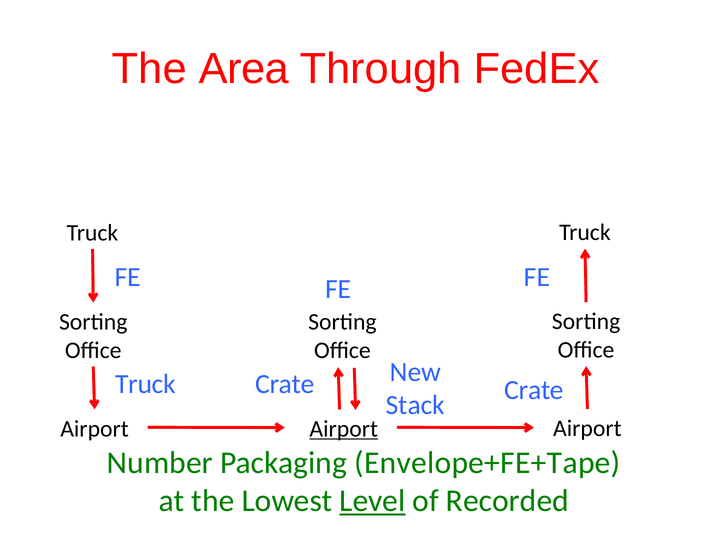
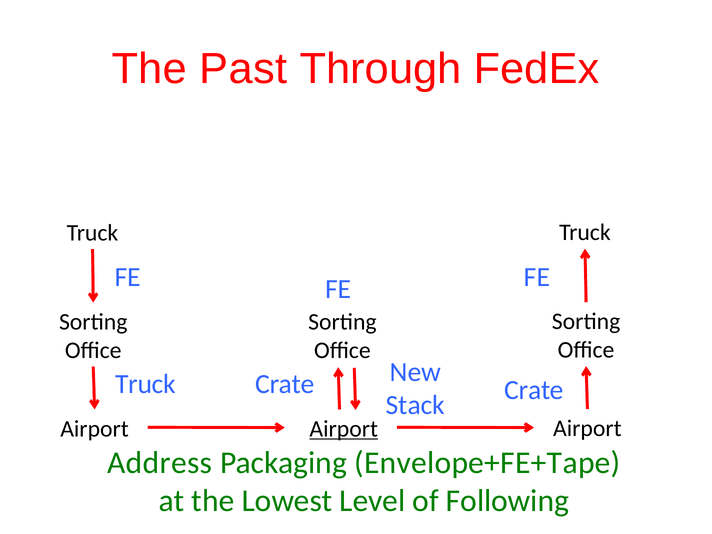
Area: Area -> Past
Number: Number -> Address
Level underline: present -> none
Recorded: Recorded -> Following
